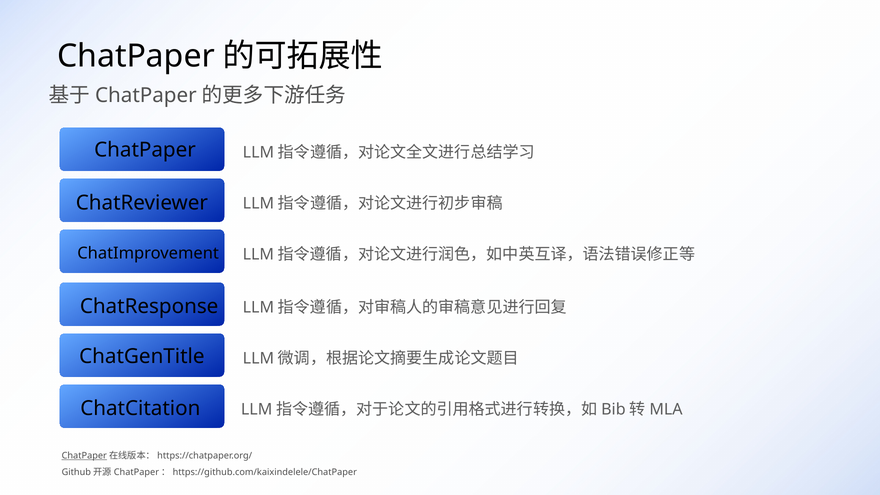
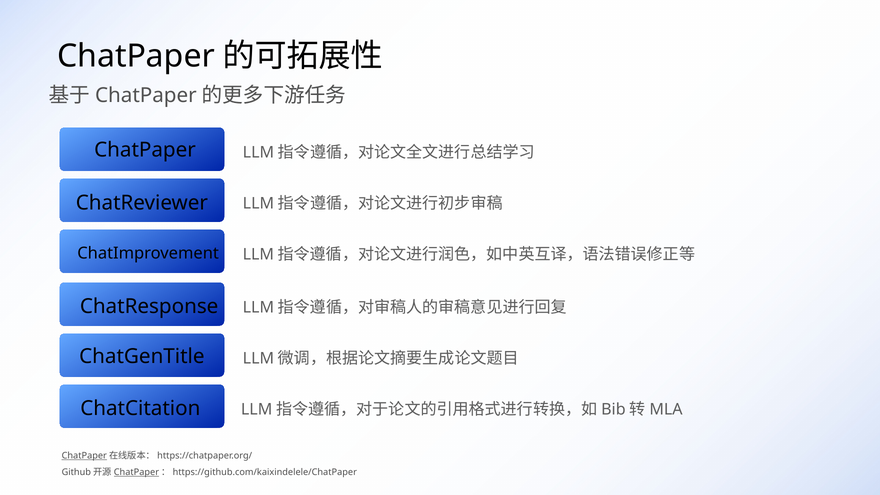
ChatPaper at (136, 472) underline: none -> present
